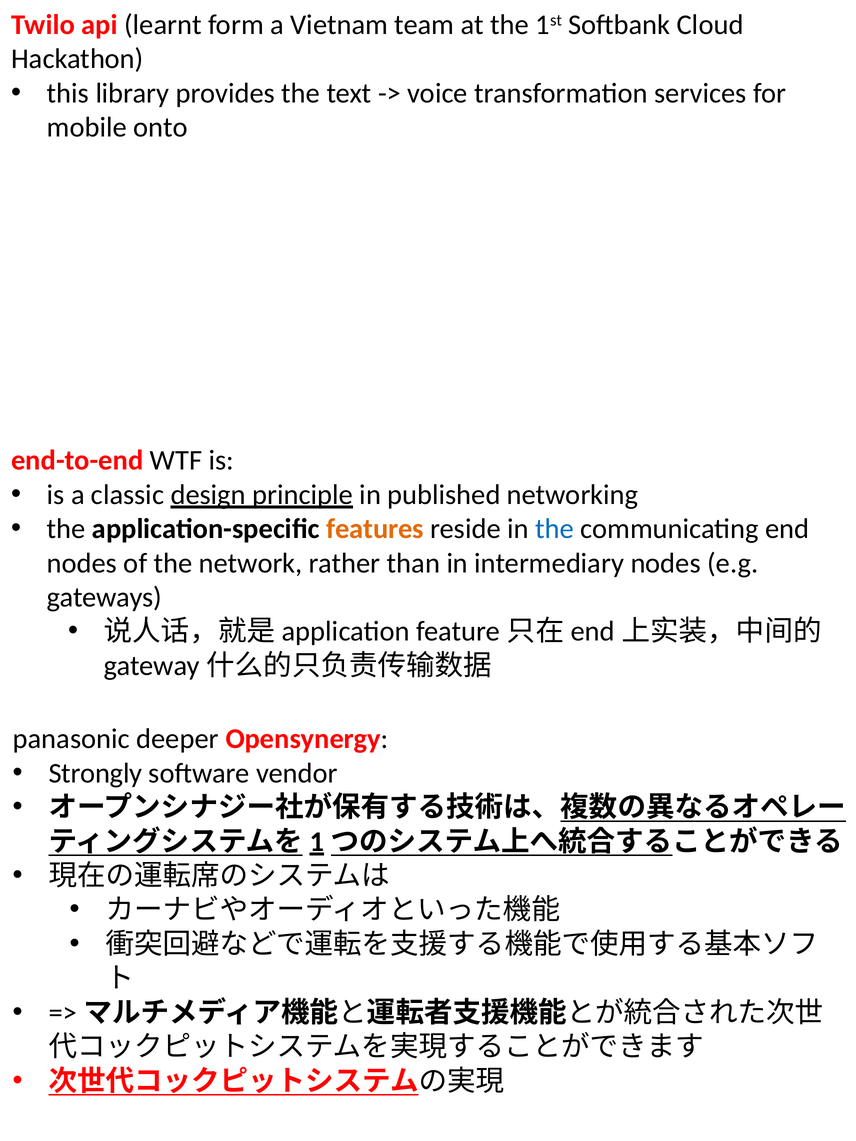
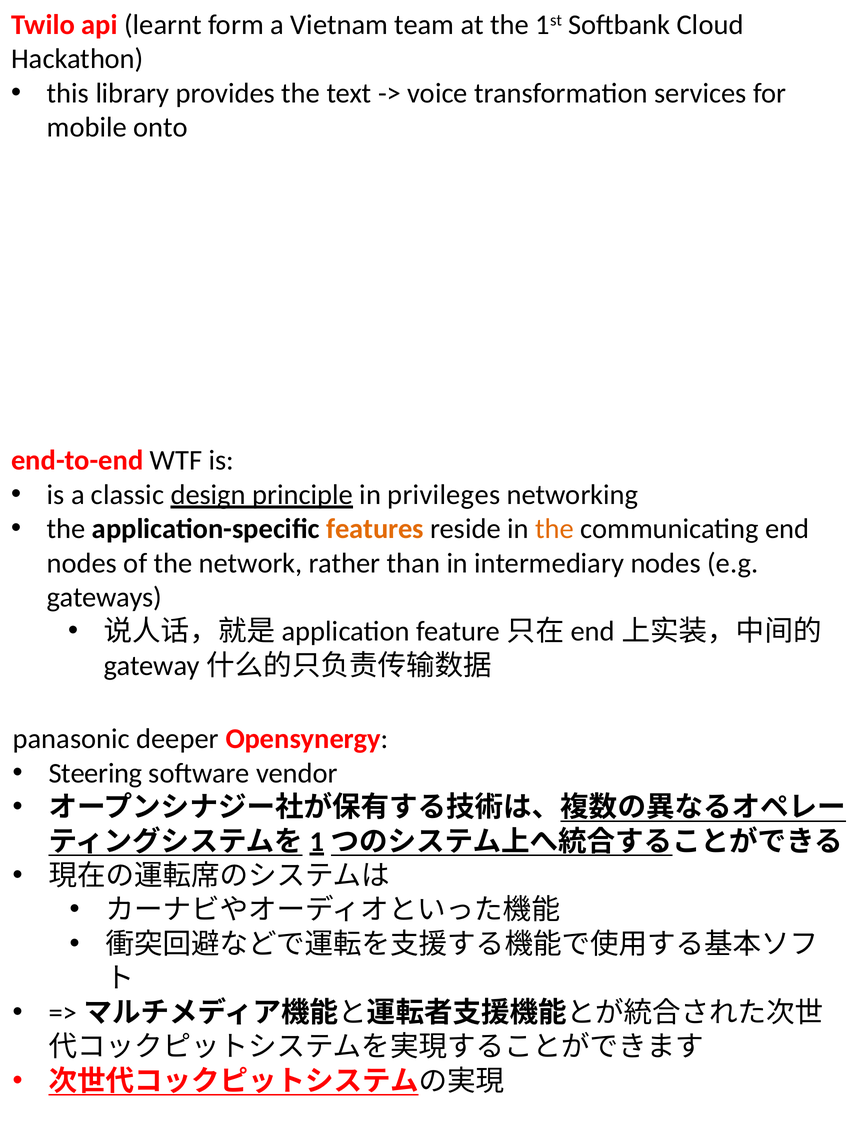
published: published -> privileges
the at (555, 529) colour: blue -> orange
Strongly: Strongly -> Steering
